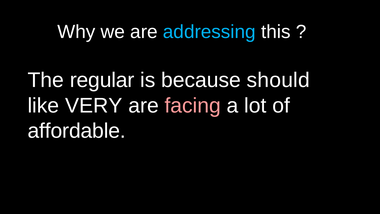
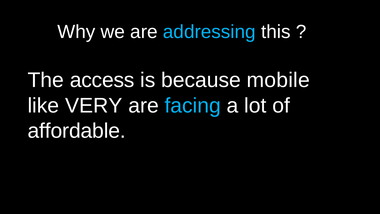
regular: regular -> access
should: should -> mobile
facing colour: pink -> light blue
